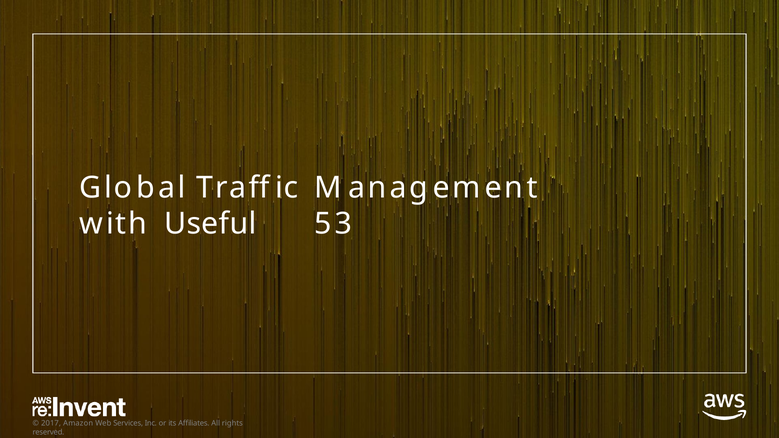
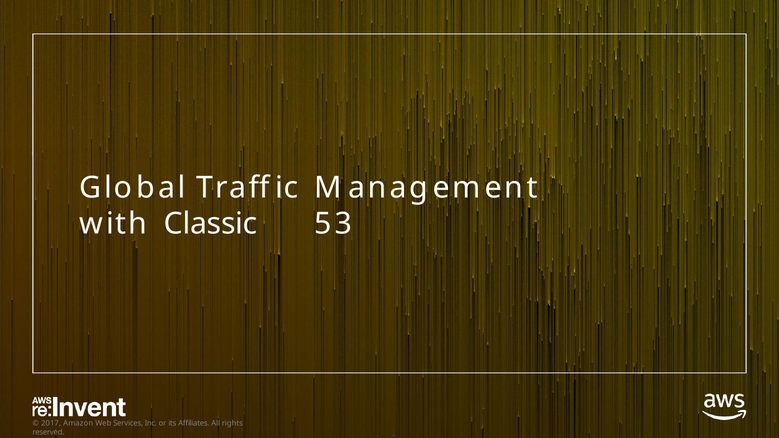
Useful: Useful -> Classic
